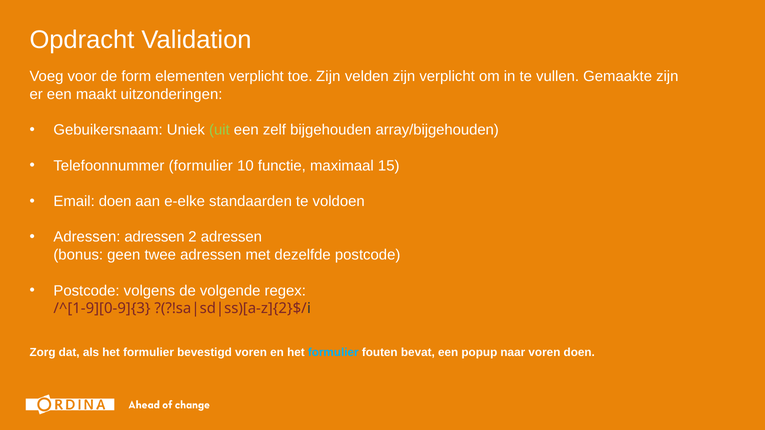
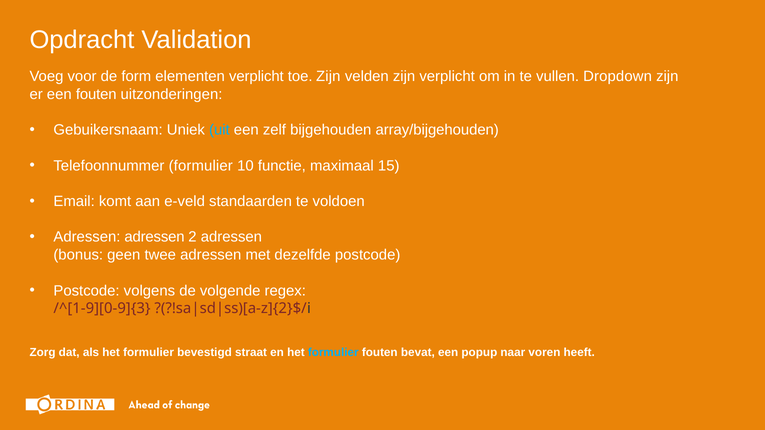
Gemaakte: Gemaakte -> Dropdown
een maakt: maakt -> fouten
uit colour: light green -> light blue
Email doen: doen -> komt
e-elke: e-elke -> e-veld
bevestigd voren: voren -> straat
voren doen: doen -> heeft
